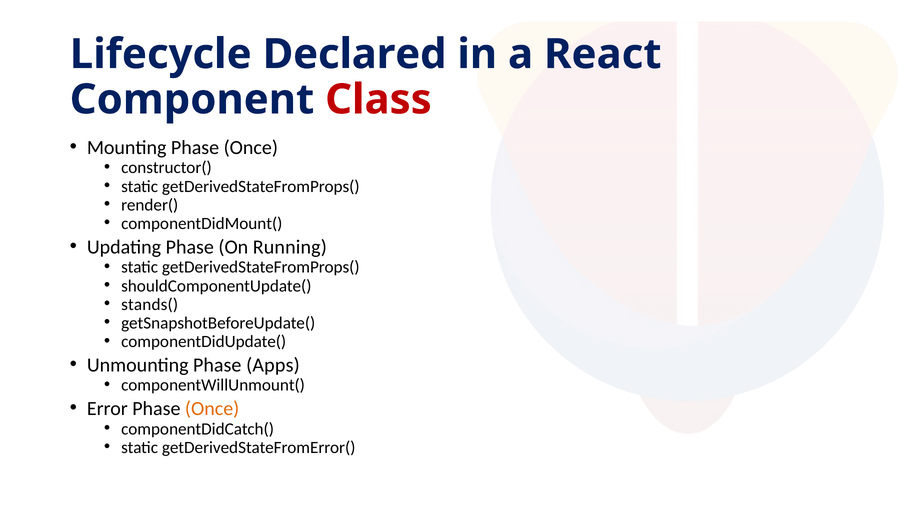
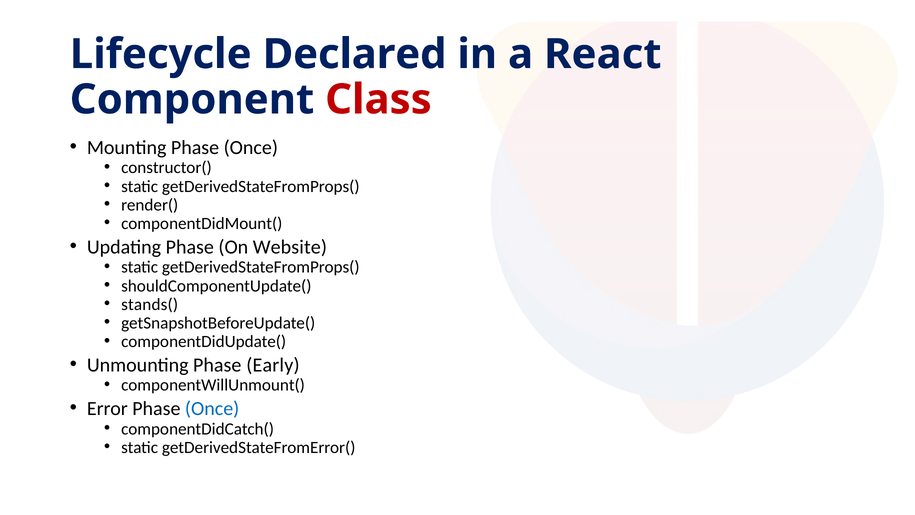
Running: Running -> Website
Apps: Apps -> Early
Once at (212, 409) colour: orange -> blue
